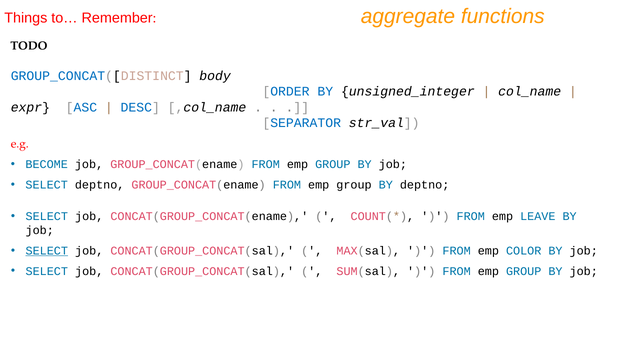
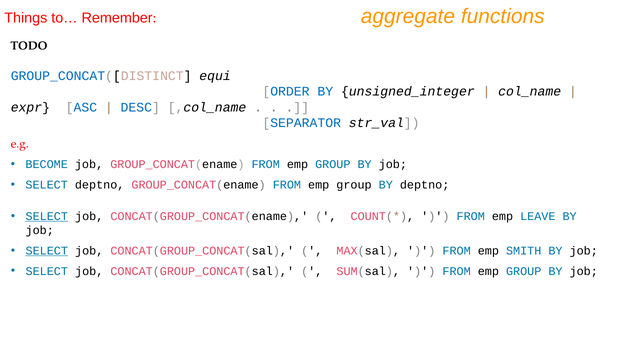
body: body -> equi
SELECT at (47, 216) underline: none -> present
COLOR: COLOR -> SMITH
